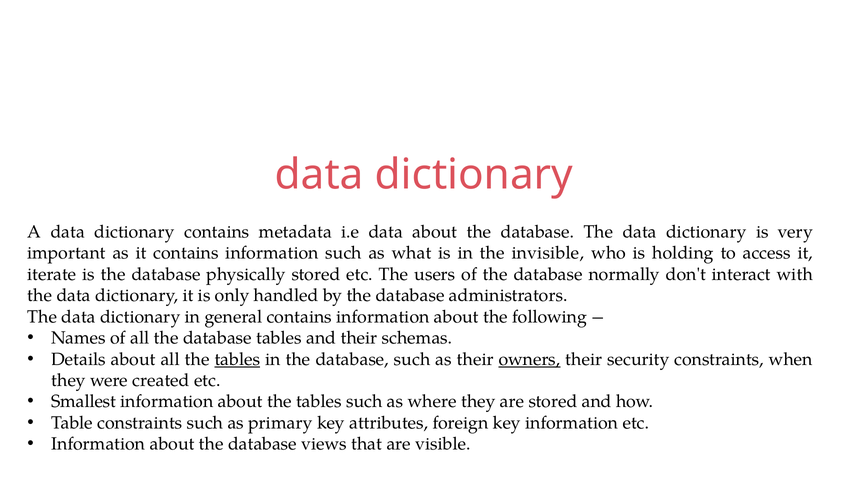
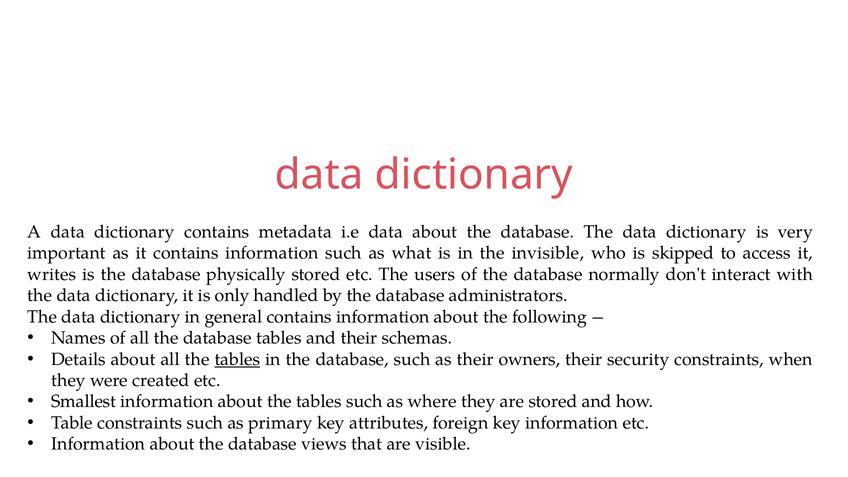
holding: holding -> skipped
iterate: iterate -> writes
owners underline: present -> none
